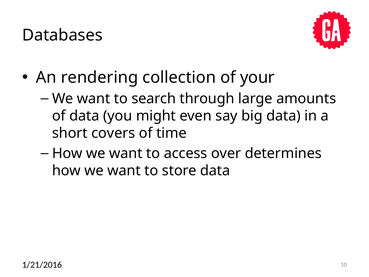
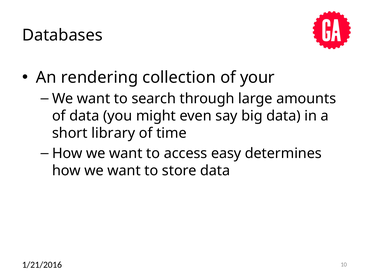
covers: covers -> library
over: over -> easy
